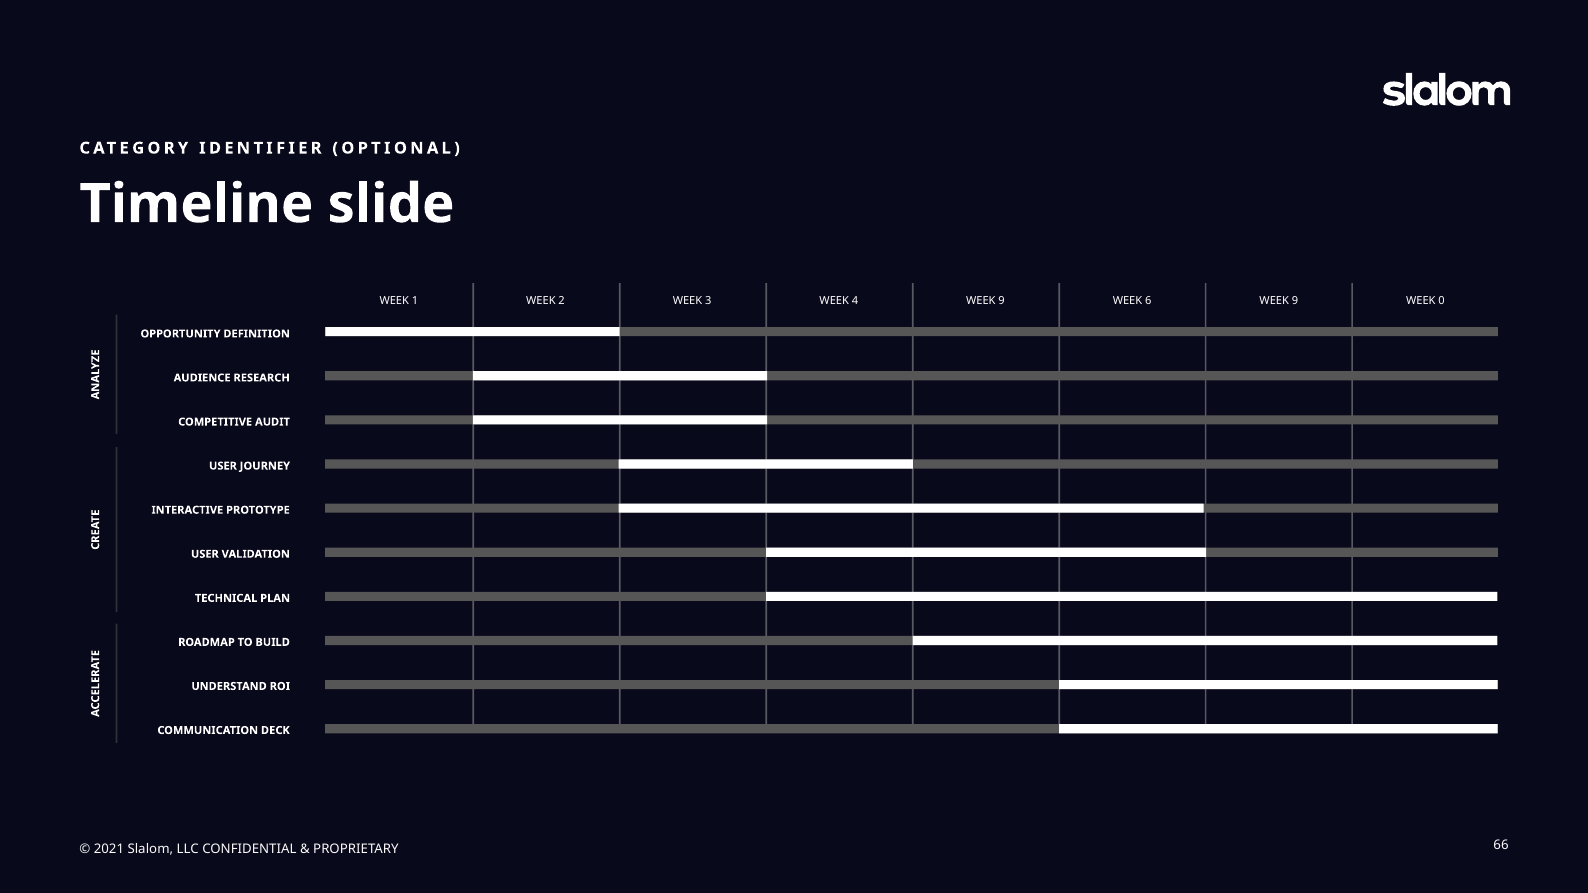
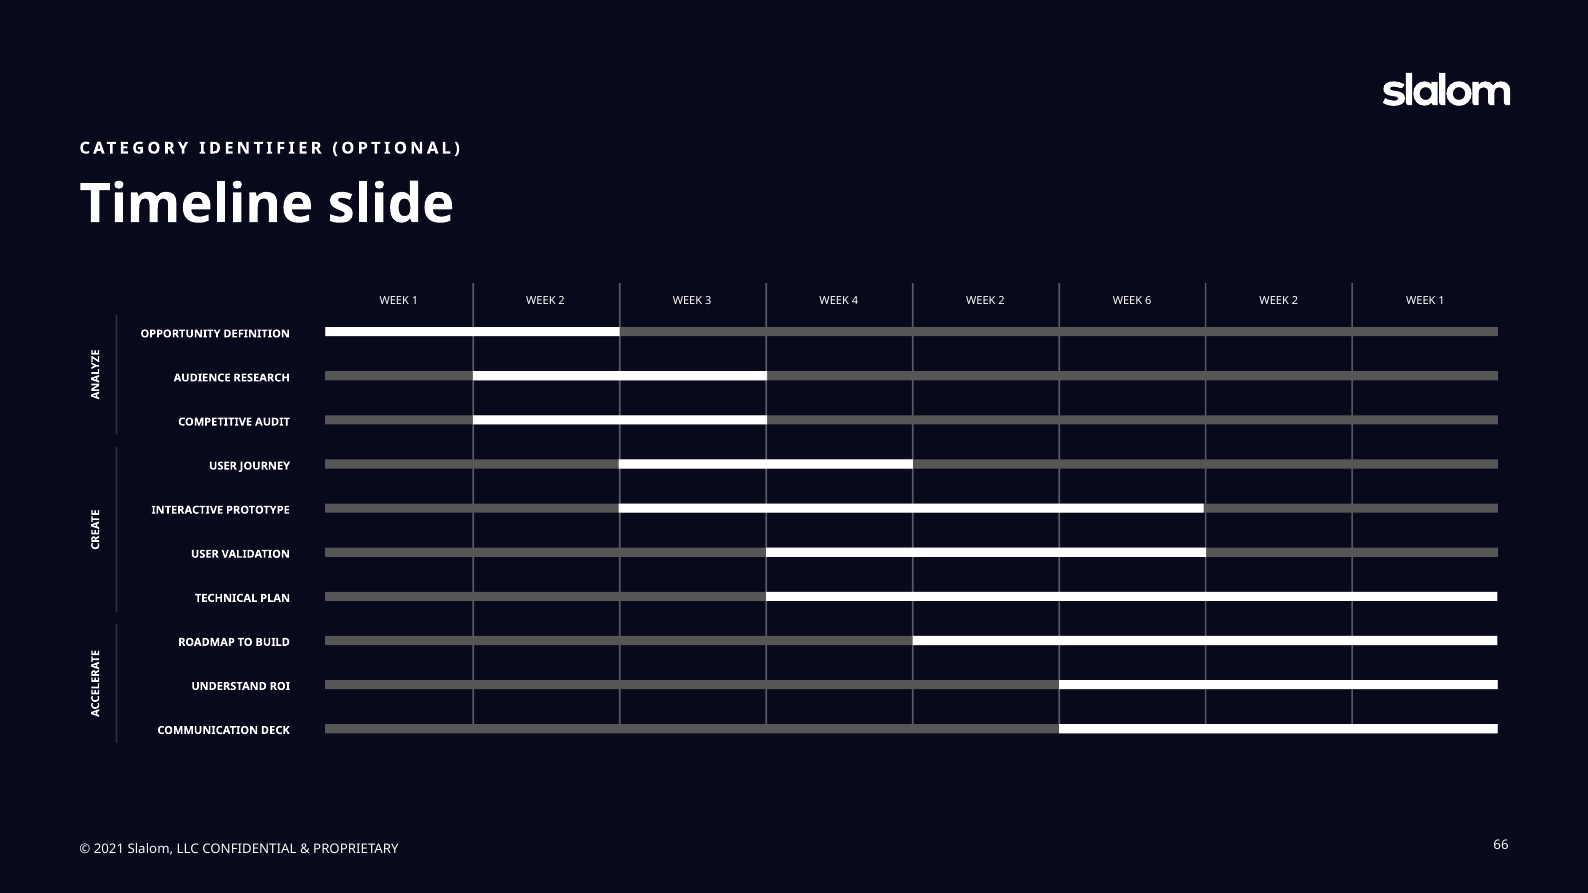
4 WEEK 9: 9 -> 2
6 WEEK 9: 9 -> 2
0 at (1442, 301): 0 -> 1
